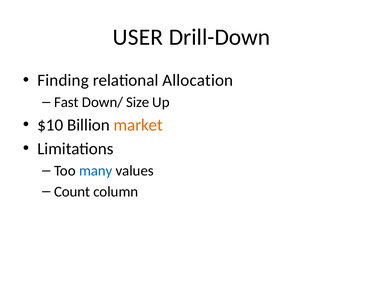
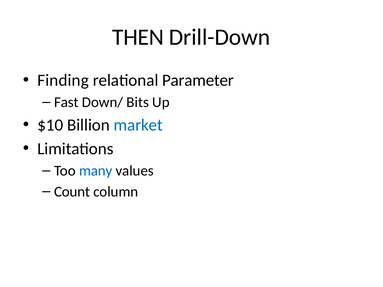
USER: USER -> THEN
Allocation: Allocation -> Parameter
Size: Size -> Bits
market colour: orange -> blue
